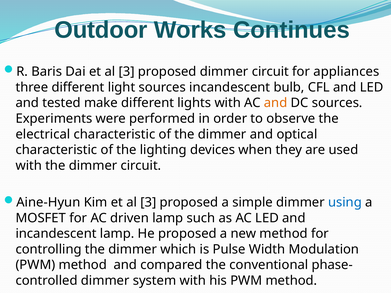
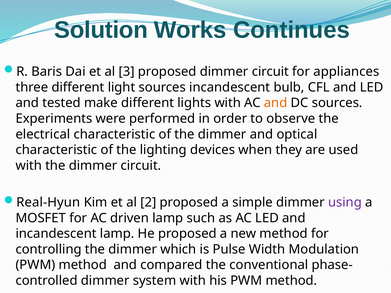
Outdoor: Outdoor -> Solution
Aine-Hyun: Aine-Hyun -> Real-Hyun
Kim et al 3: 3 -> 2
using colour: blue -> purple
